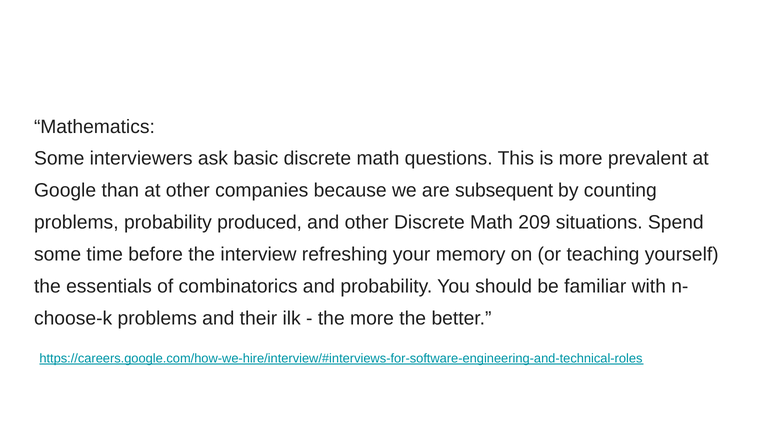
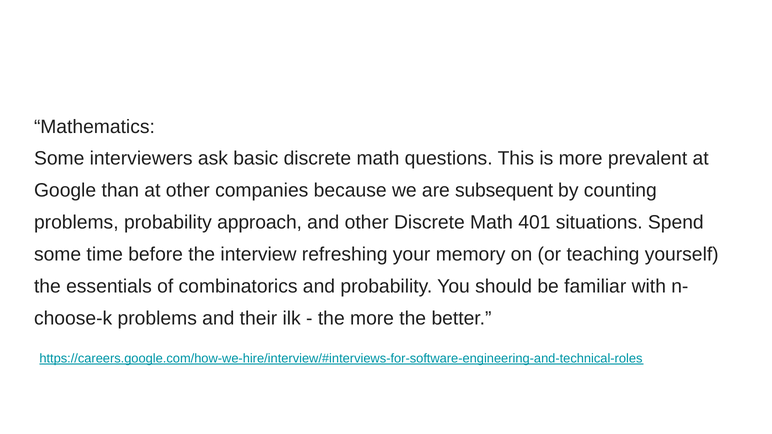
produced: produced -> approach
209: 209 -> 401
